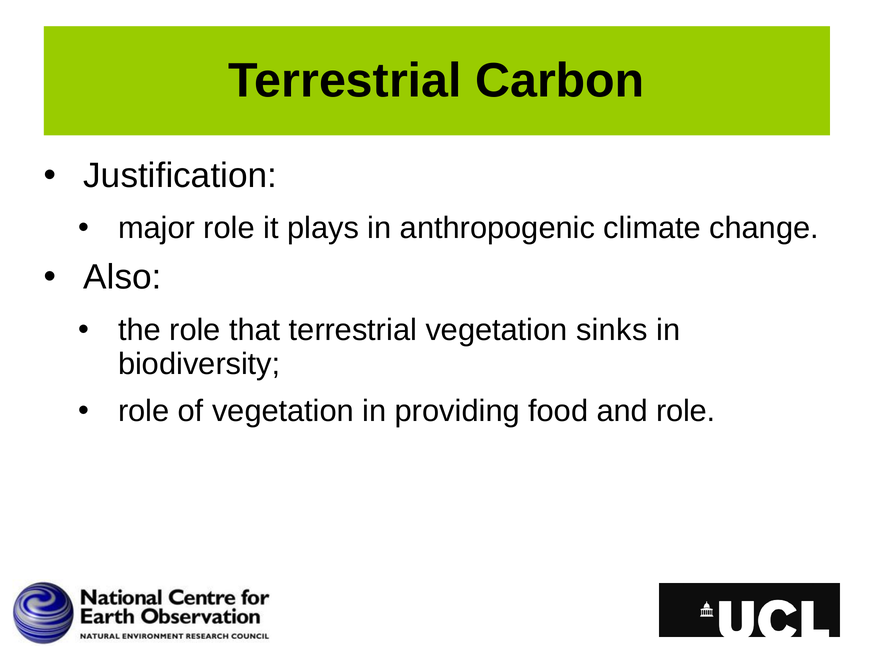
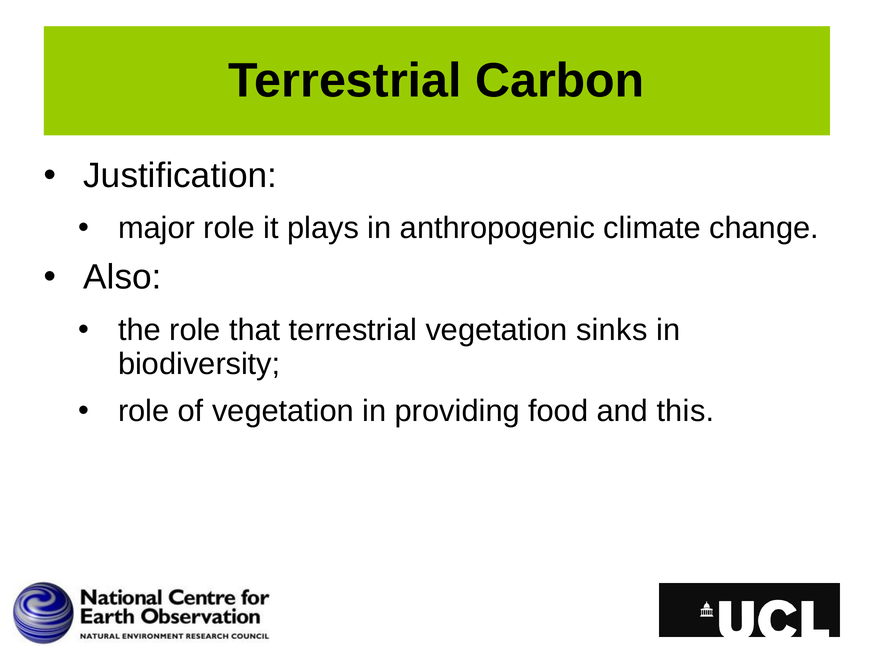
and role: role -> this
